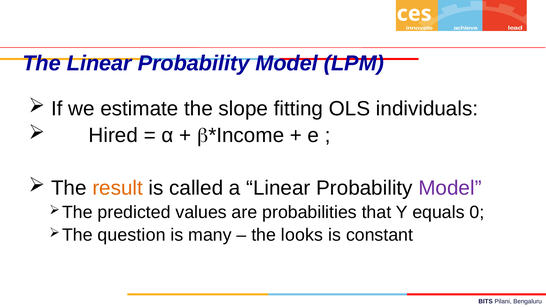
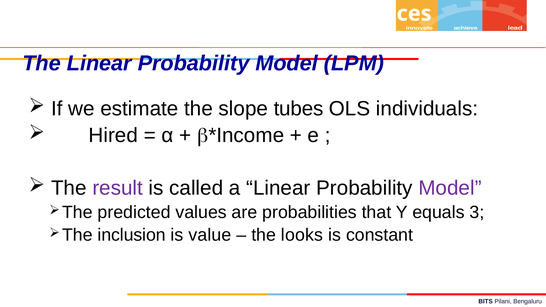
fitting: fitting -> tubes
result colour: orange -> purple
0: 0 -> 3
question: question -> inclusion
many: many -> value
